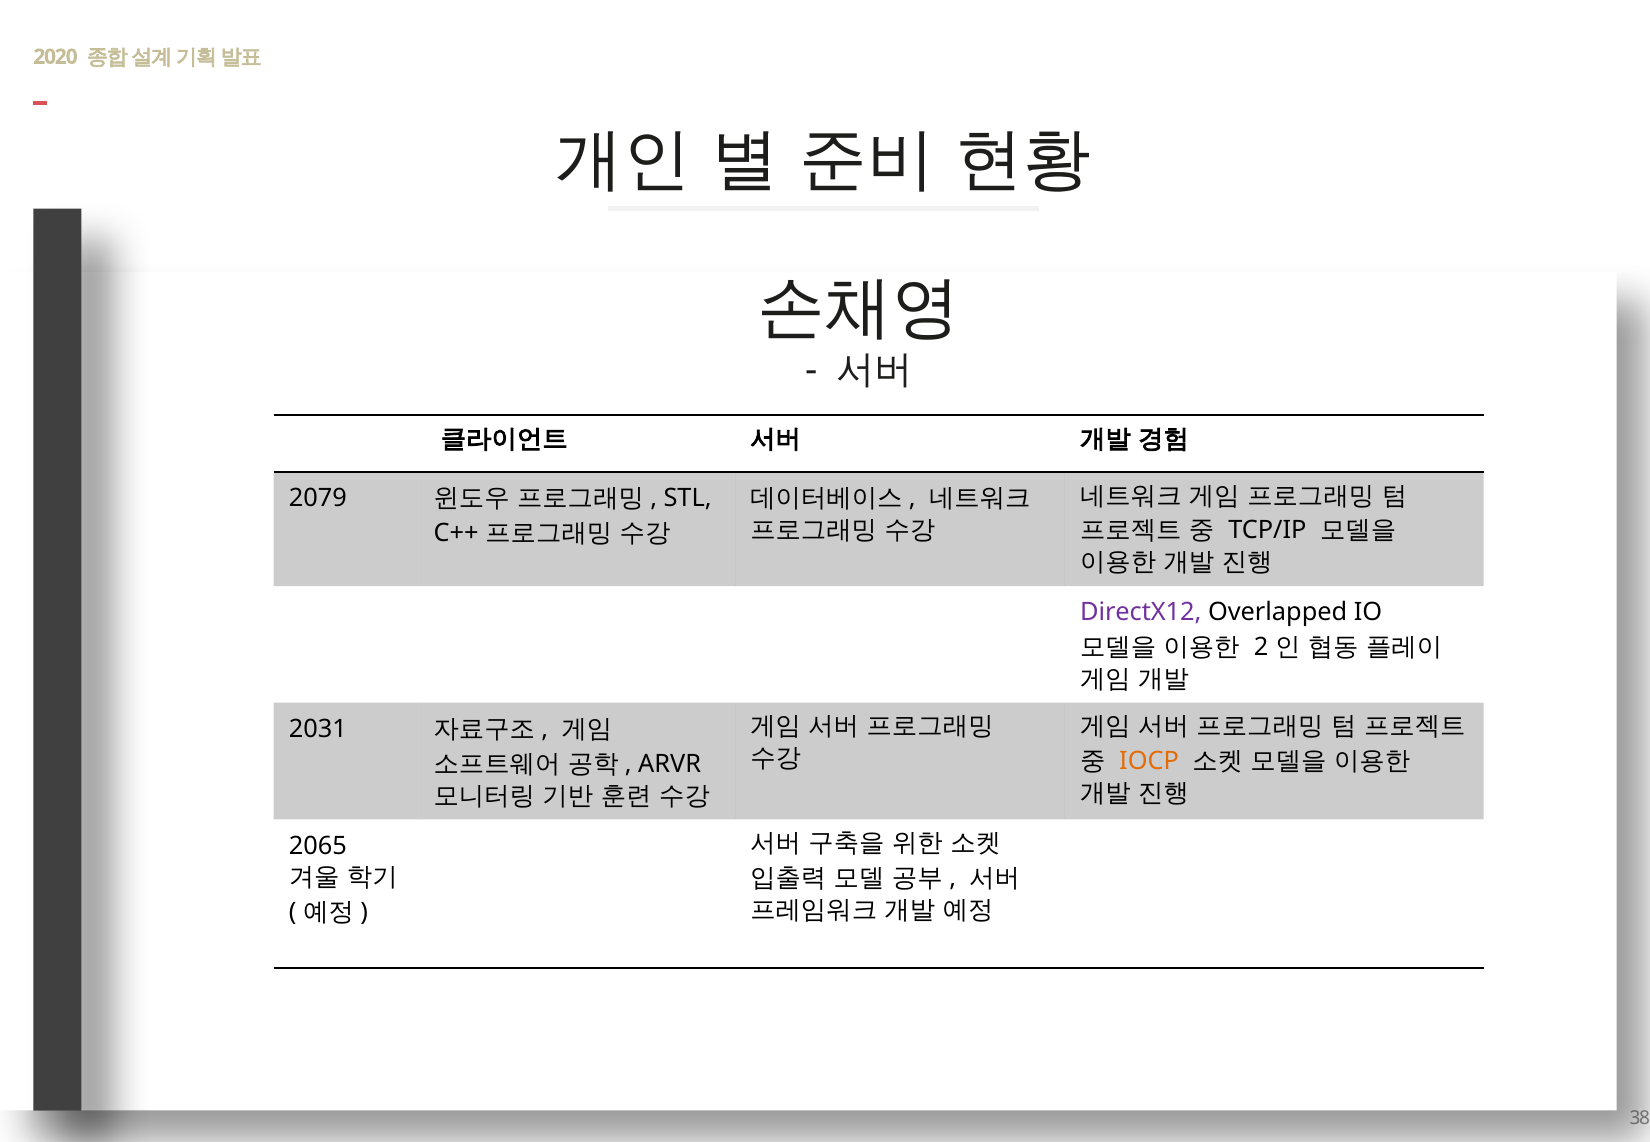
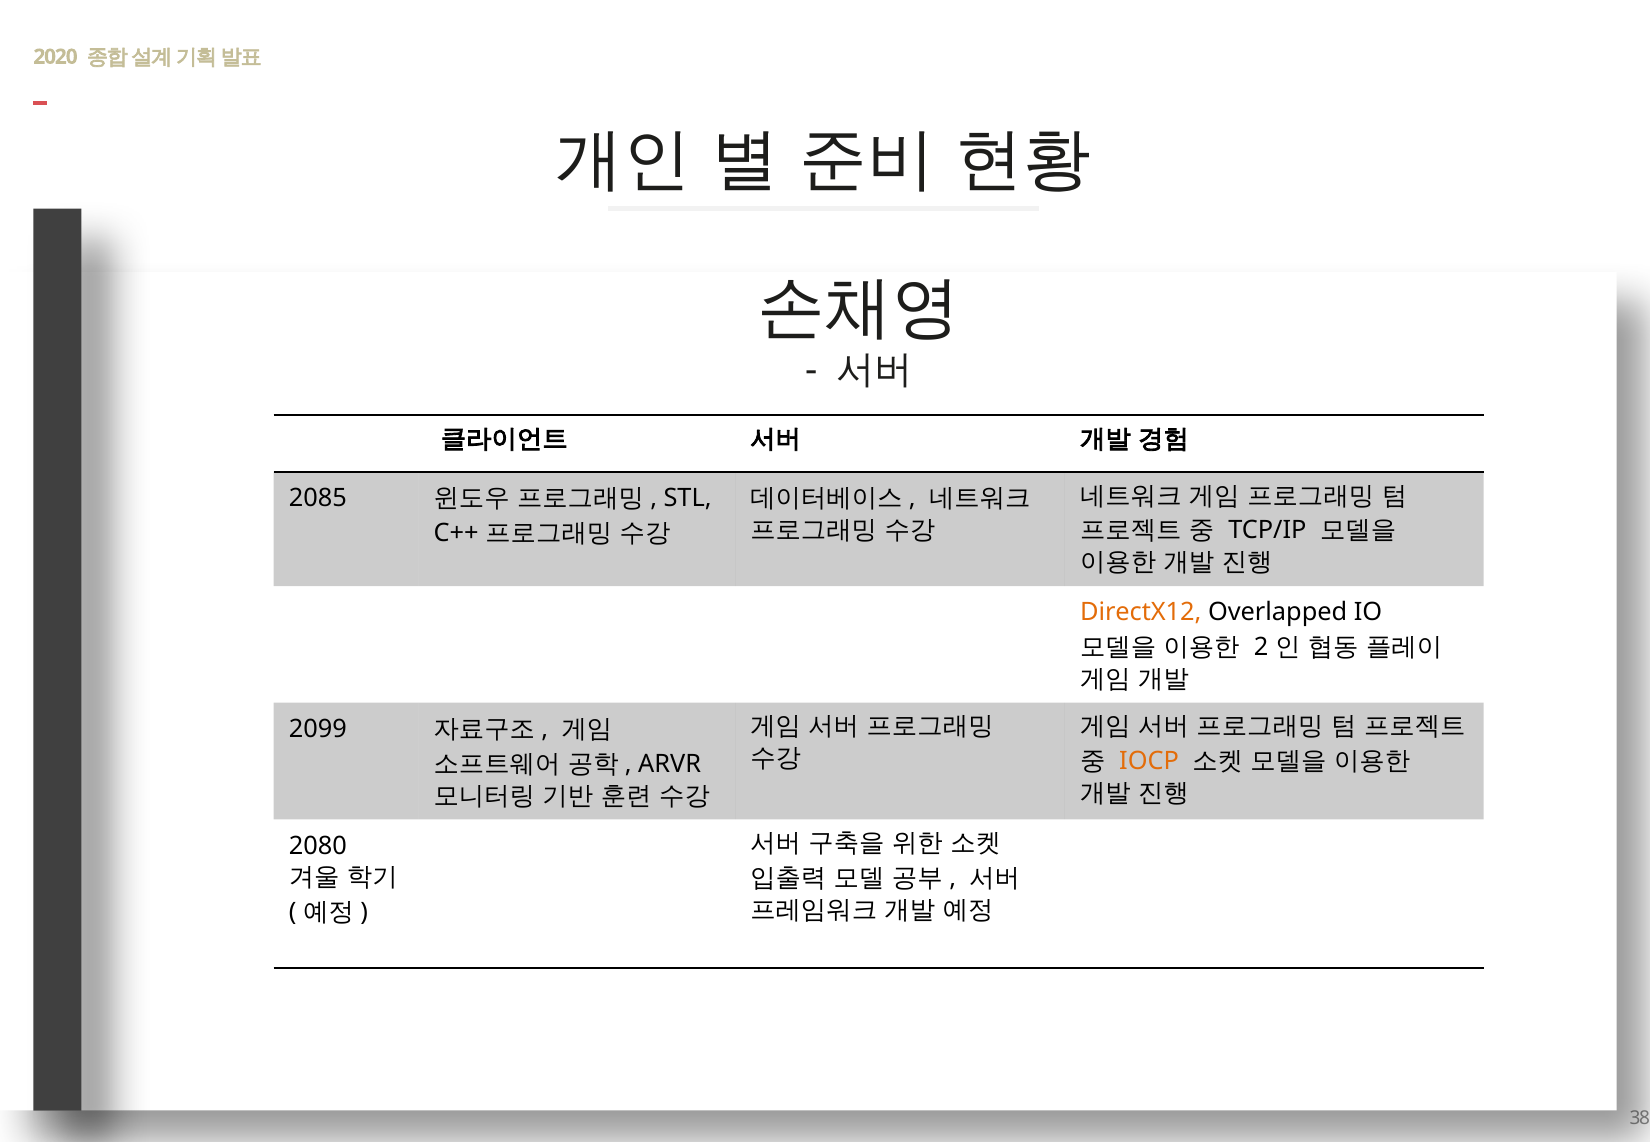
2079: 2079 -> 2085
DirectX12 colour: purple -> orange
2031: 2031 -> 2099
2065: 2065 -> 2080
